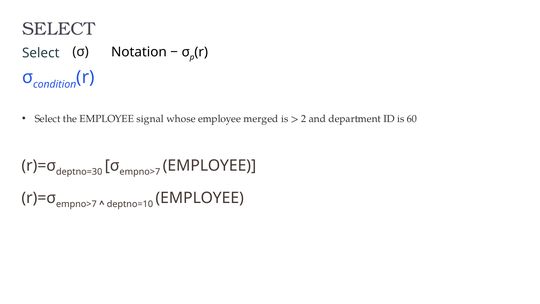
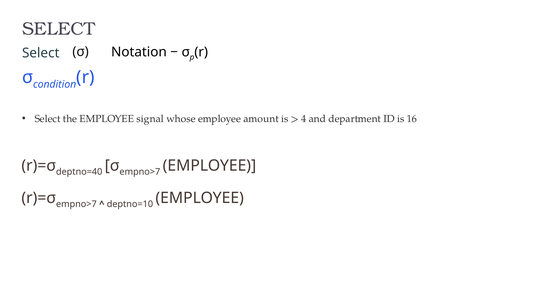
merged: merged -> amount
2: 2 -> 4
60: 60 -> 16
deptno=30: deptno=30 -> deptno=40
